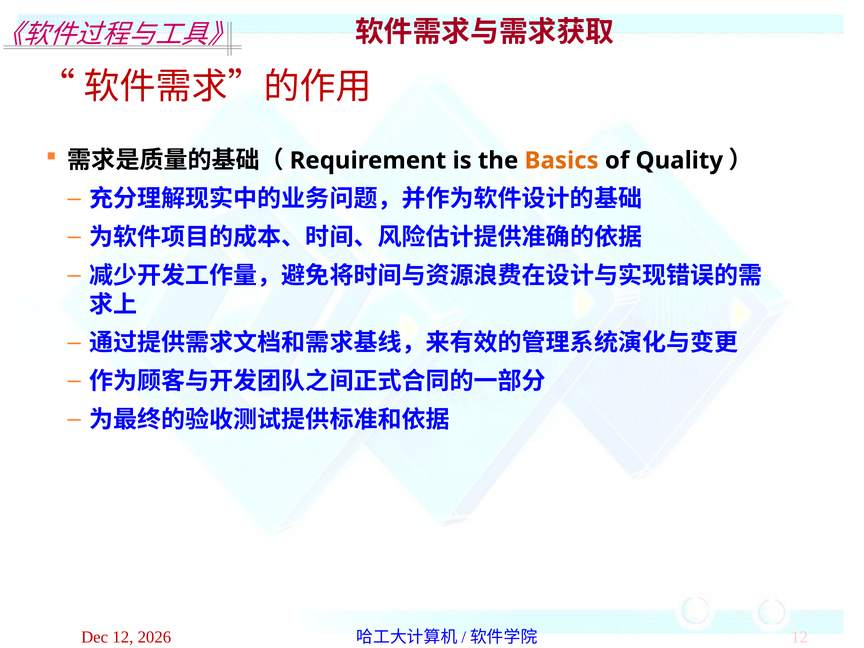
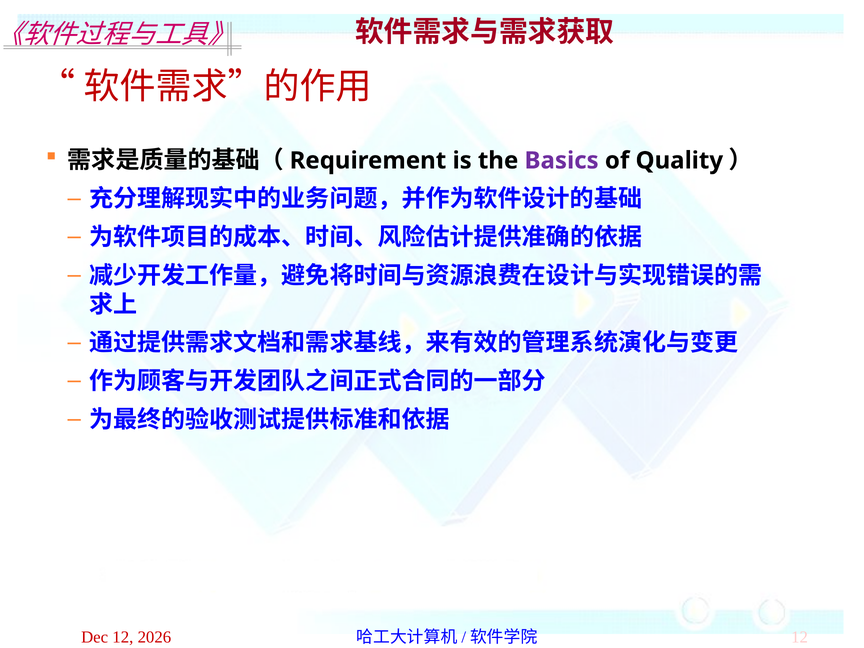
Basics colour: orange -> purple
